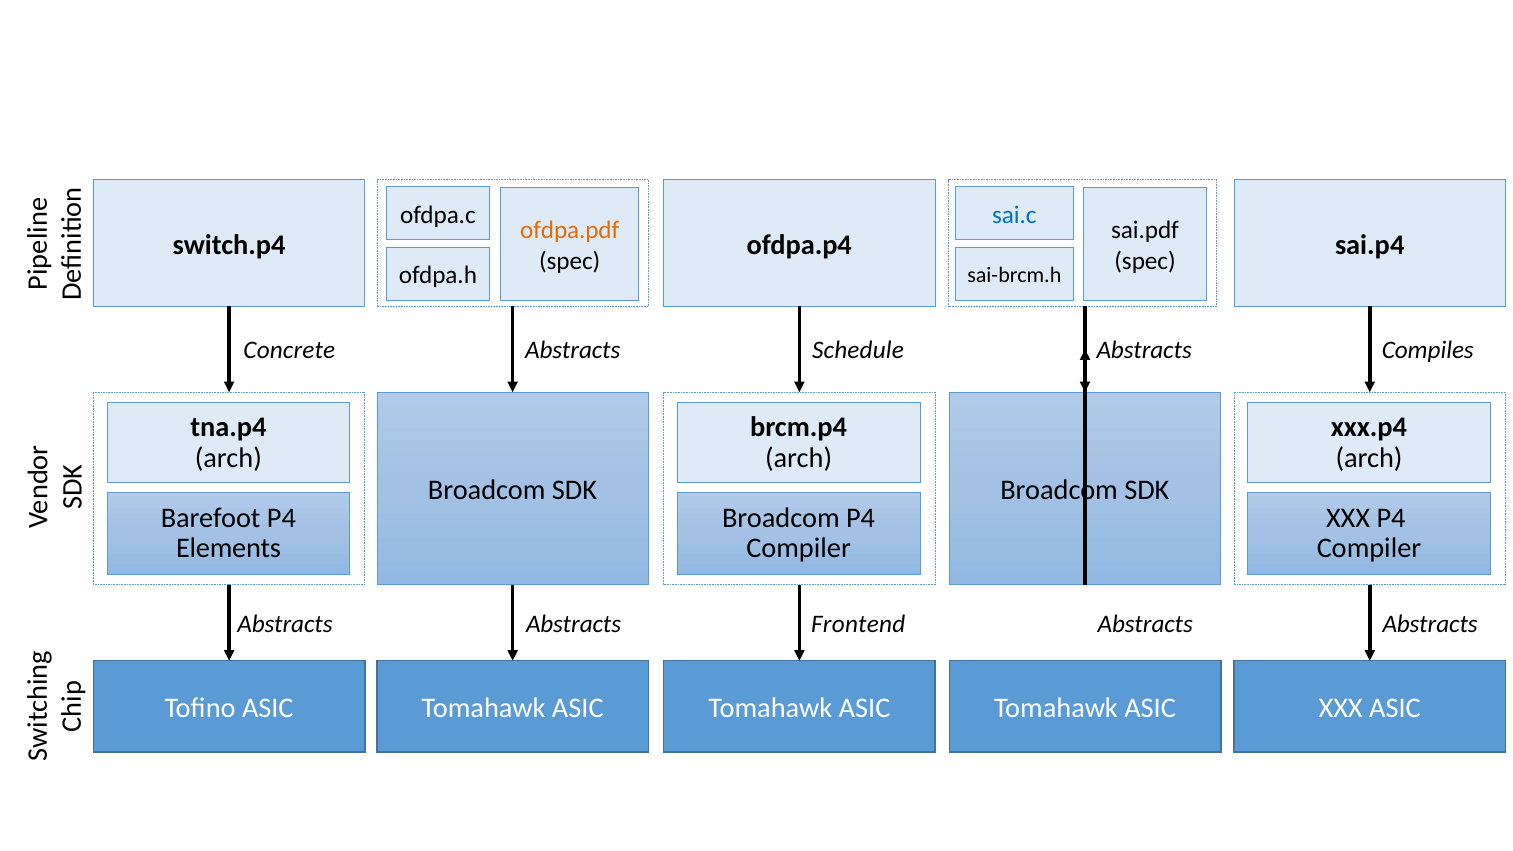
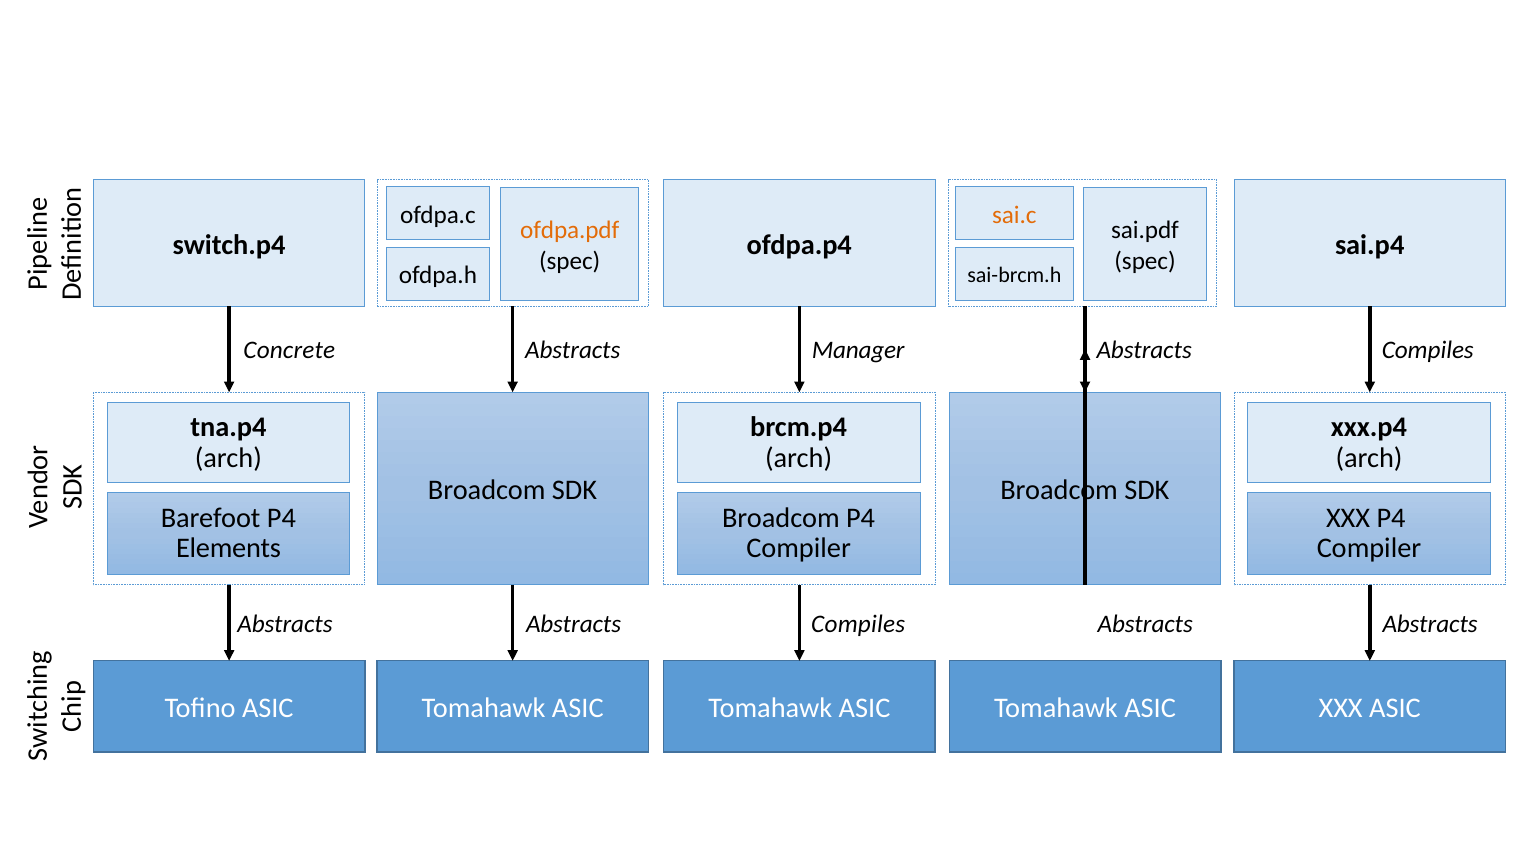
sai.c colour: blue -> orange
Schedule: Schedule -> Manager
Frontend at (858, 624): Frontend -> Compiles
